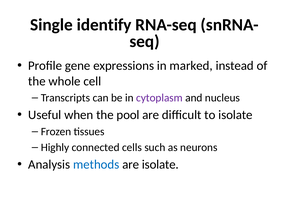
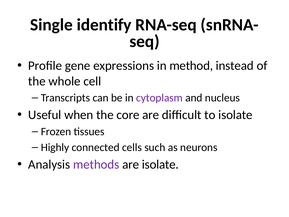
marked: marked -> method
pool: pool -> core
methods colour: blue -> purple
